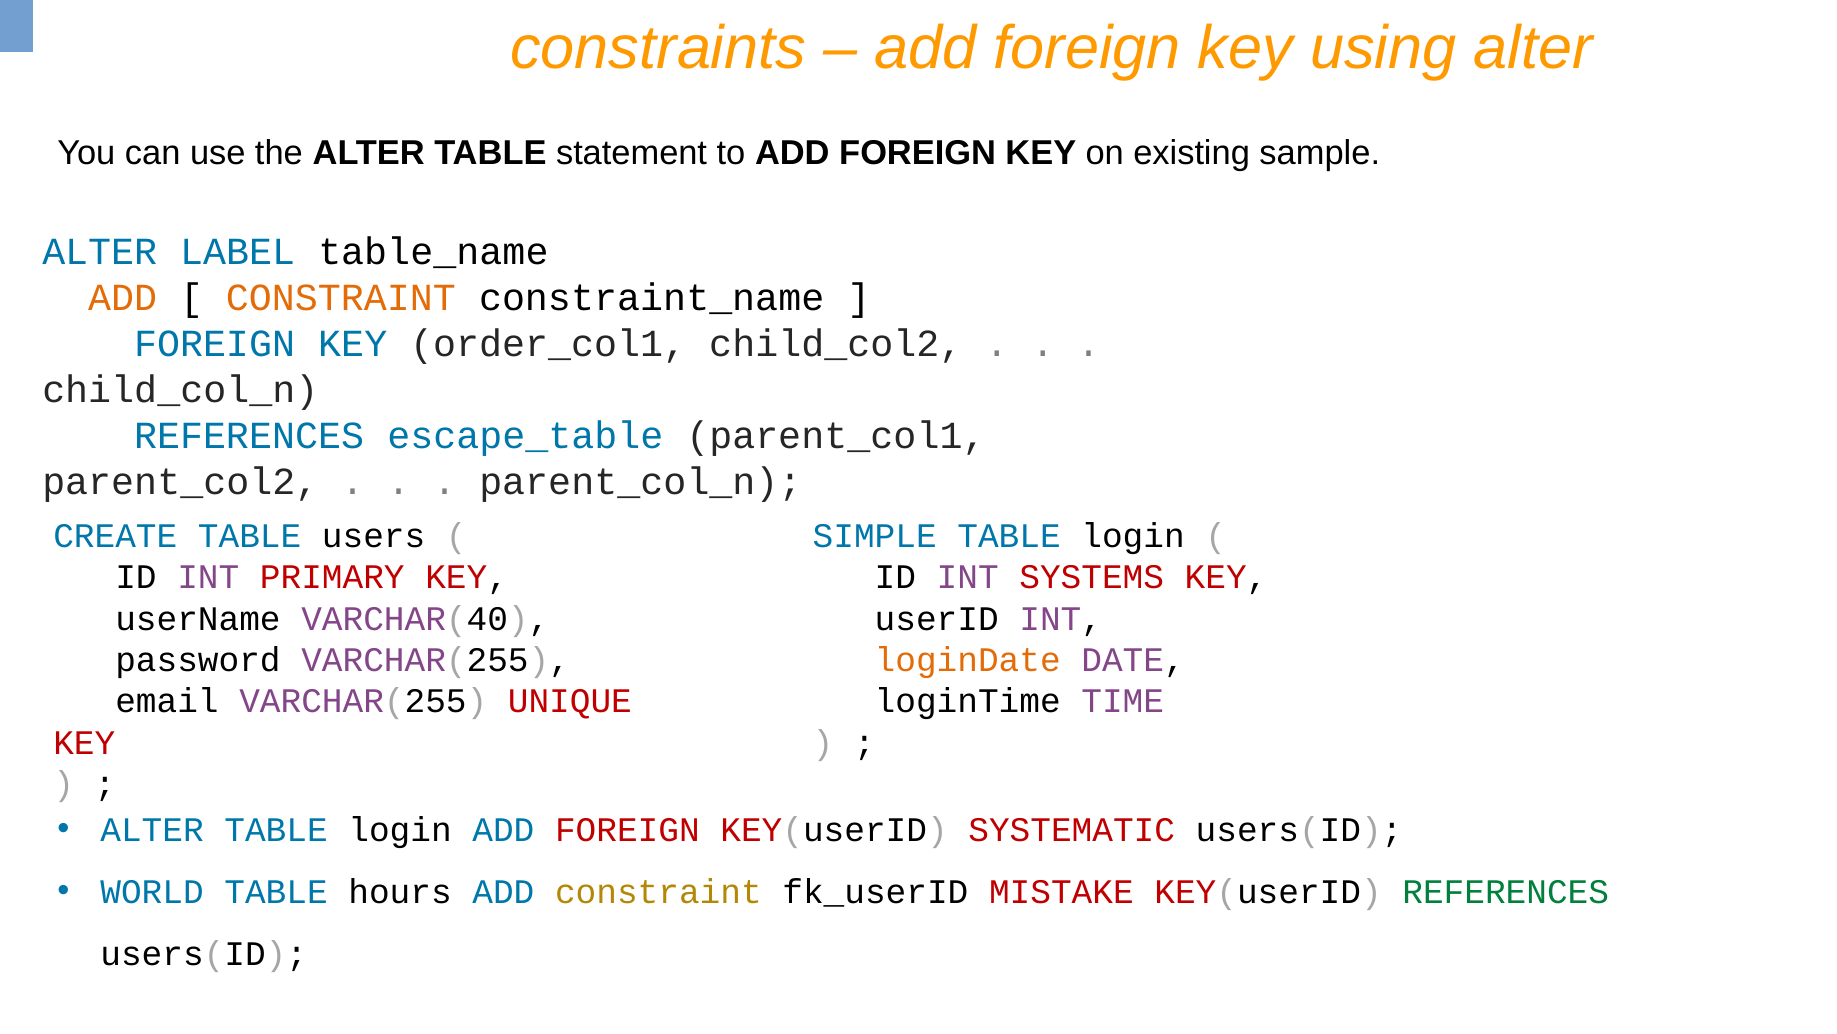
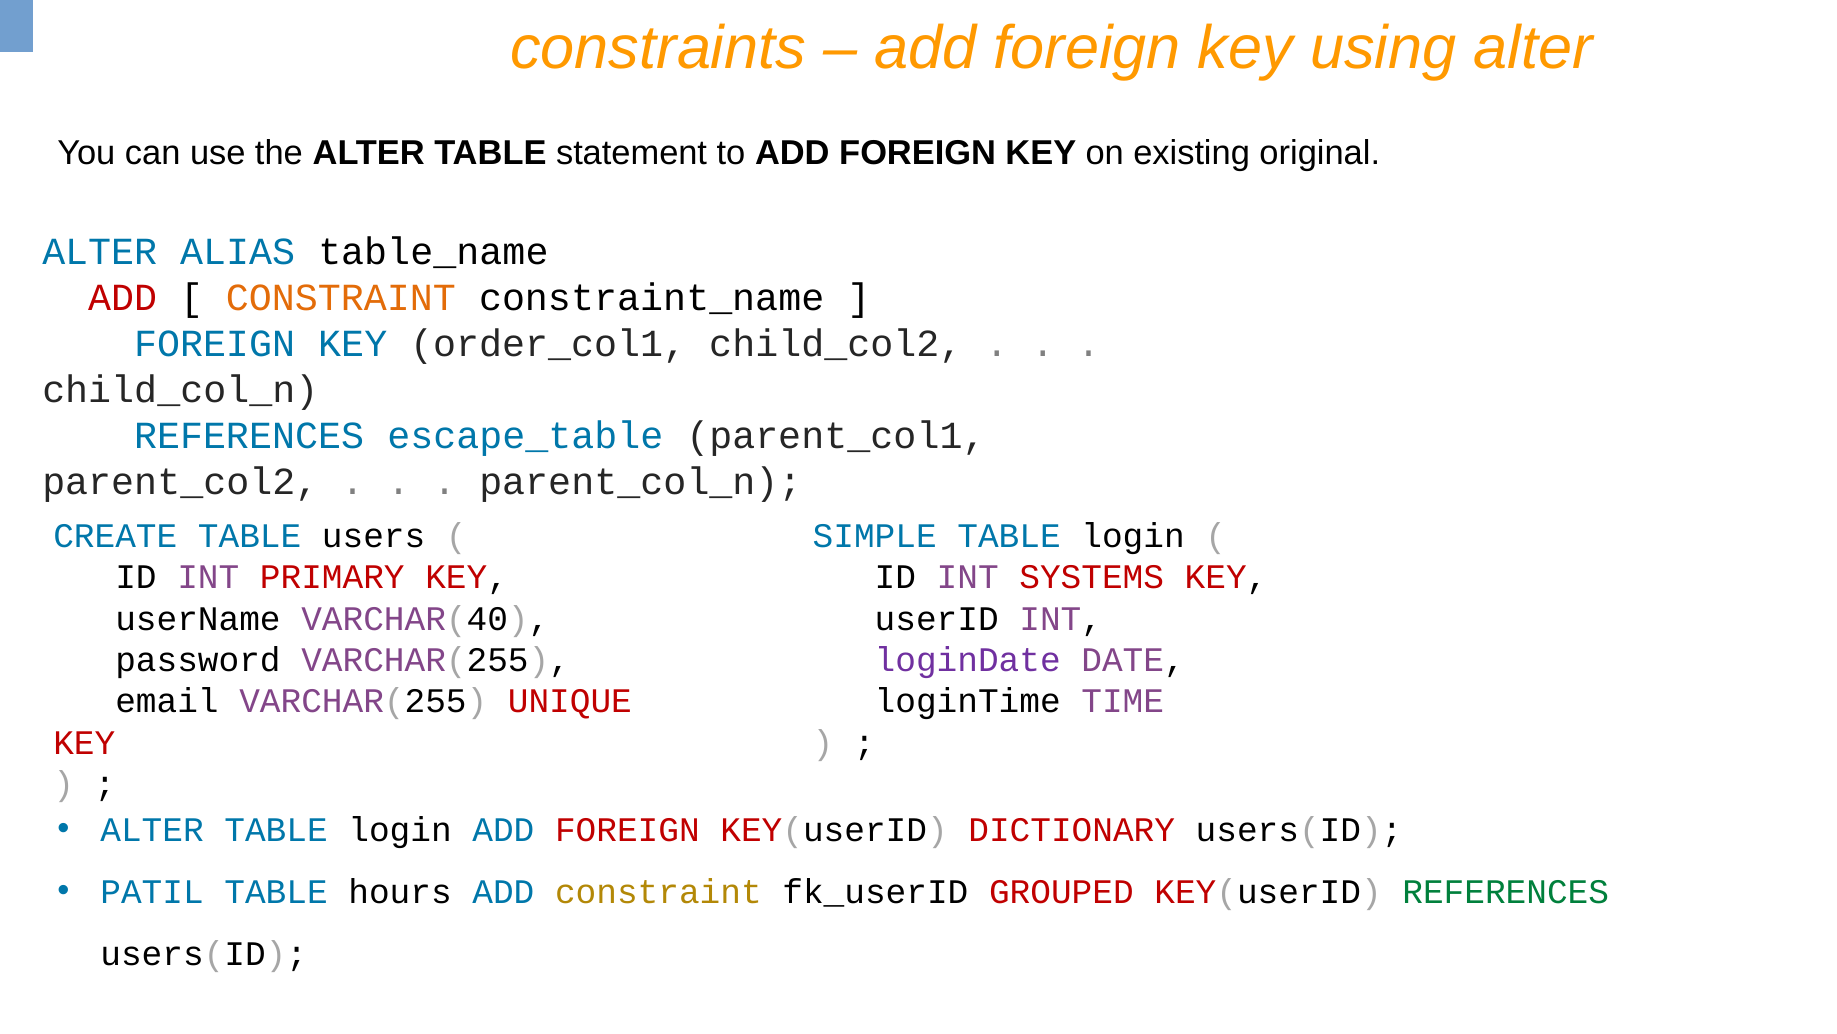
sample: sample -> original
LABEL: LABEL -> ALIAS
ADD at (123, 298) colour: orange -> red
loginDate colour: orange -> purple
SYSTEMATIC: SYSTEMATIC -> DICTIONARY
WORLD: WORLD -> PATIL
MISTAKE: MISTAKE -> GROUPED
